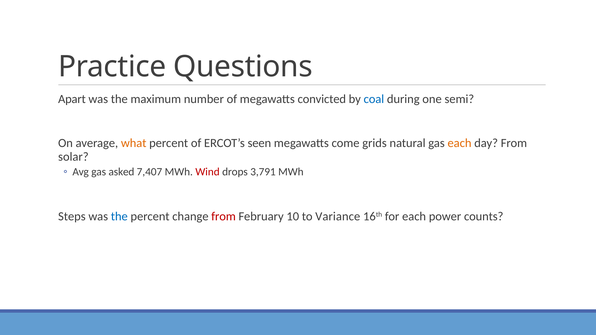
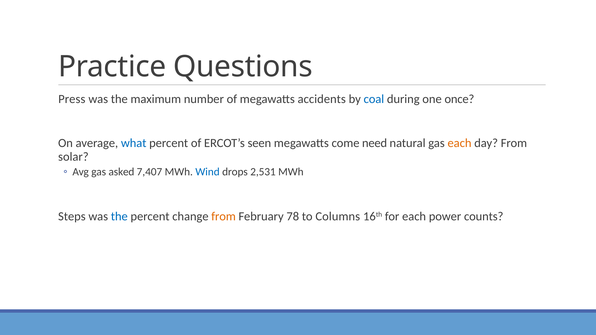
Apart: Apart -> Press
convicted: convicted -> accidents
semi: semi -> once
what colour: orange -> blue
grids: grids -> need
Wind colour: red -> blue
3,791: 3,791 -> 2,531
from at (224, 217) colour: red -> orange
10: 10 -> 78
Variance: Variance -> Columns
